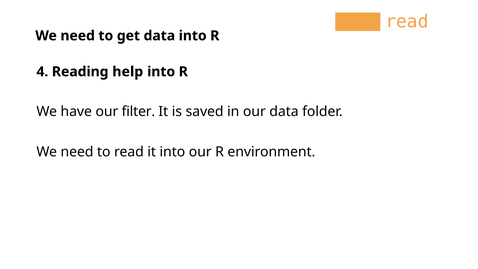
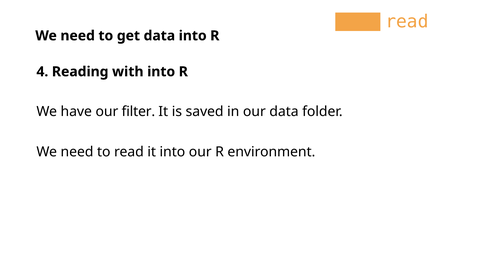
help: help -> with
